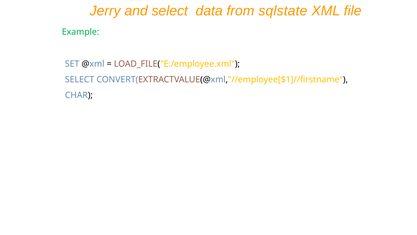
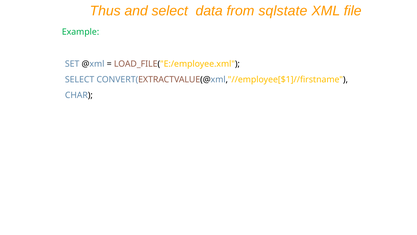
Jerry: Jerry -> Thus
